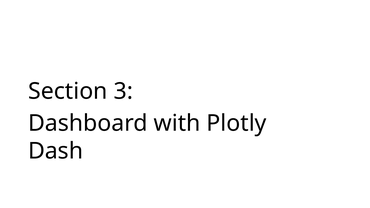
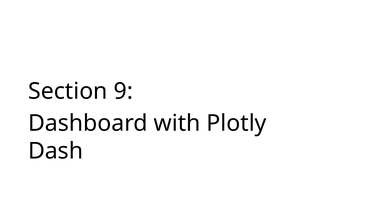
3: 3 -> 9
